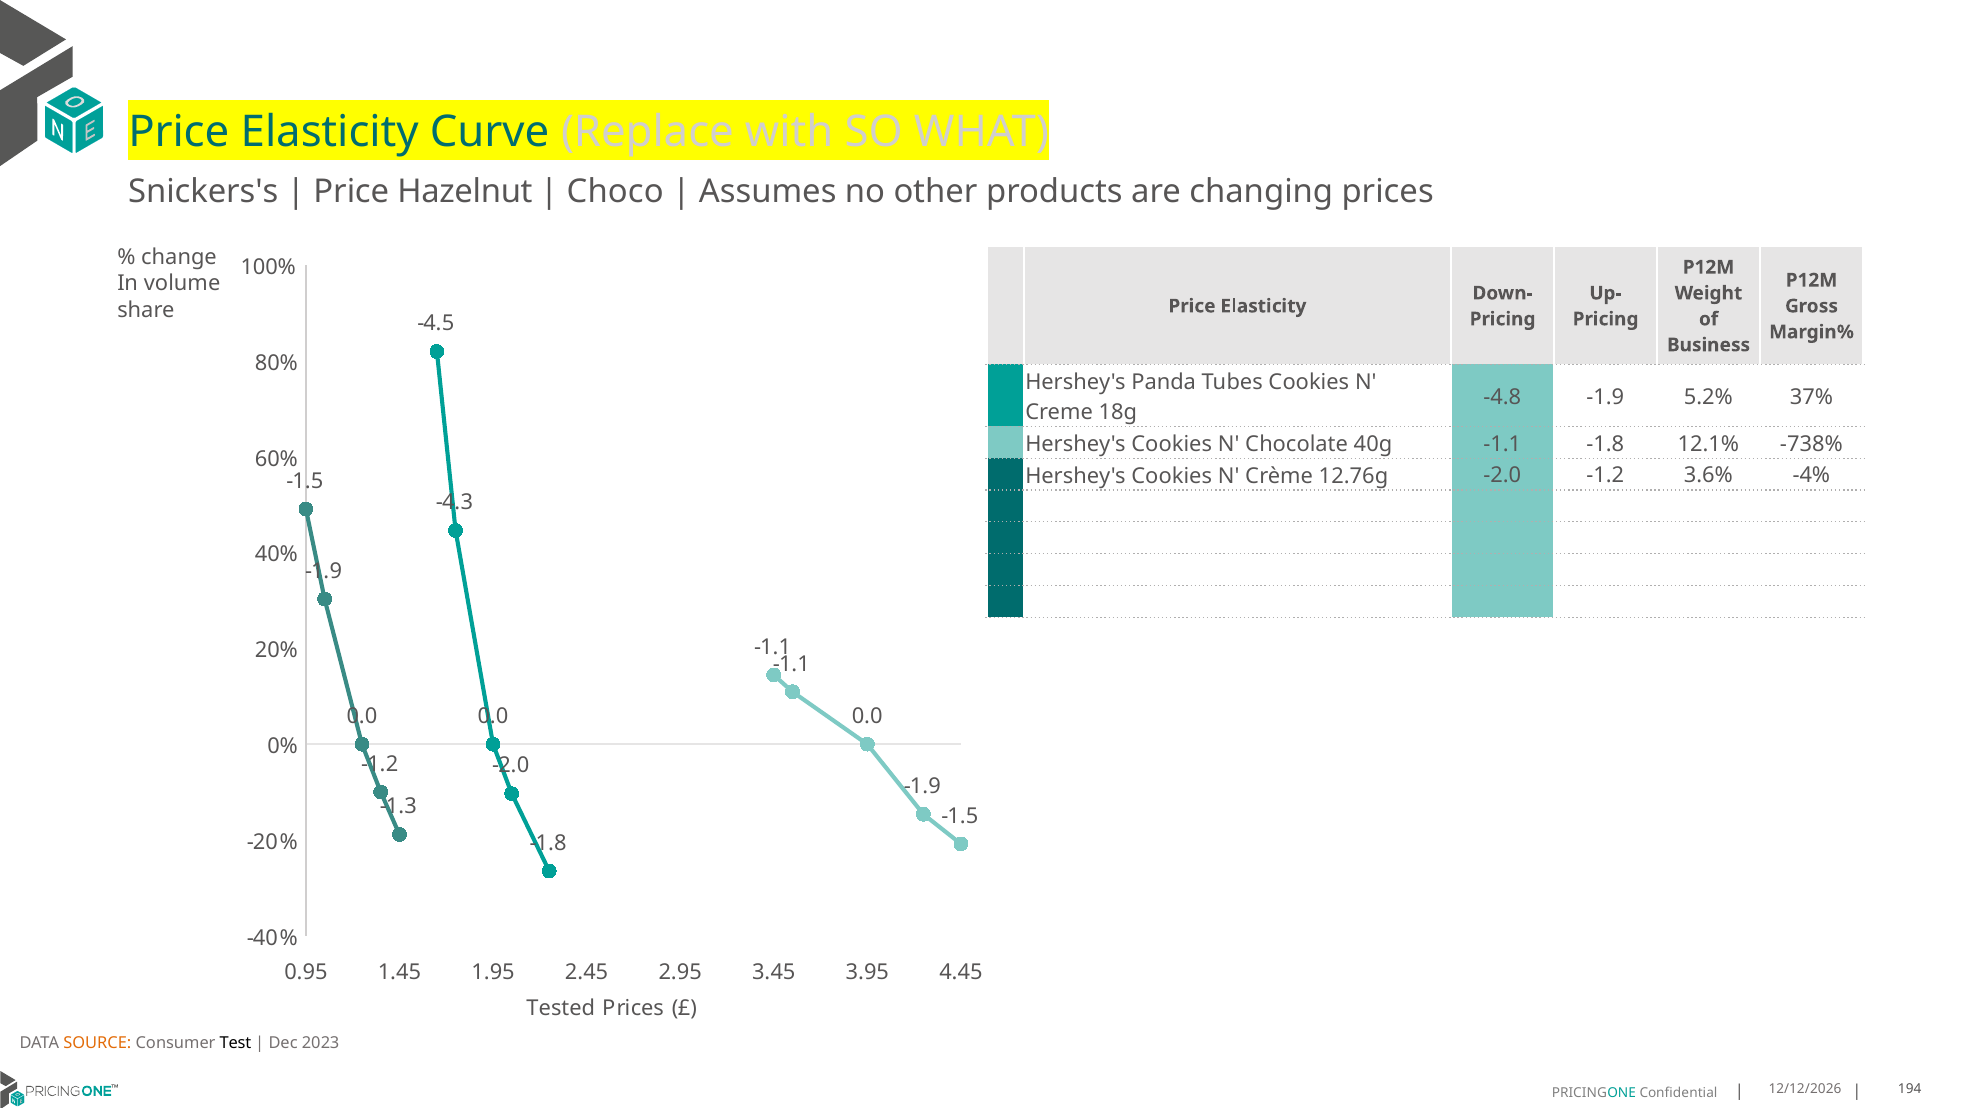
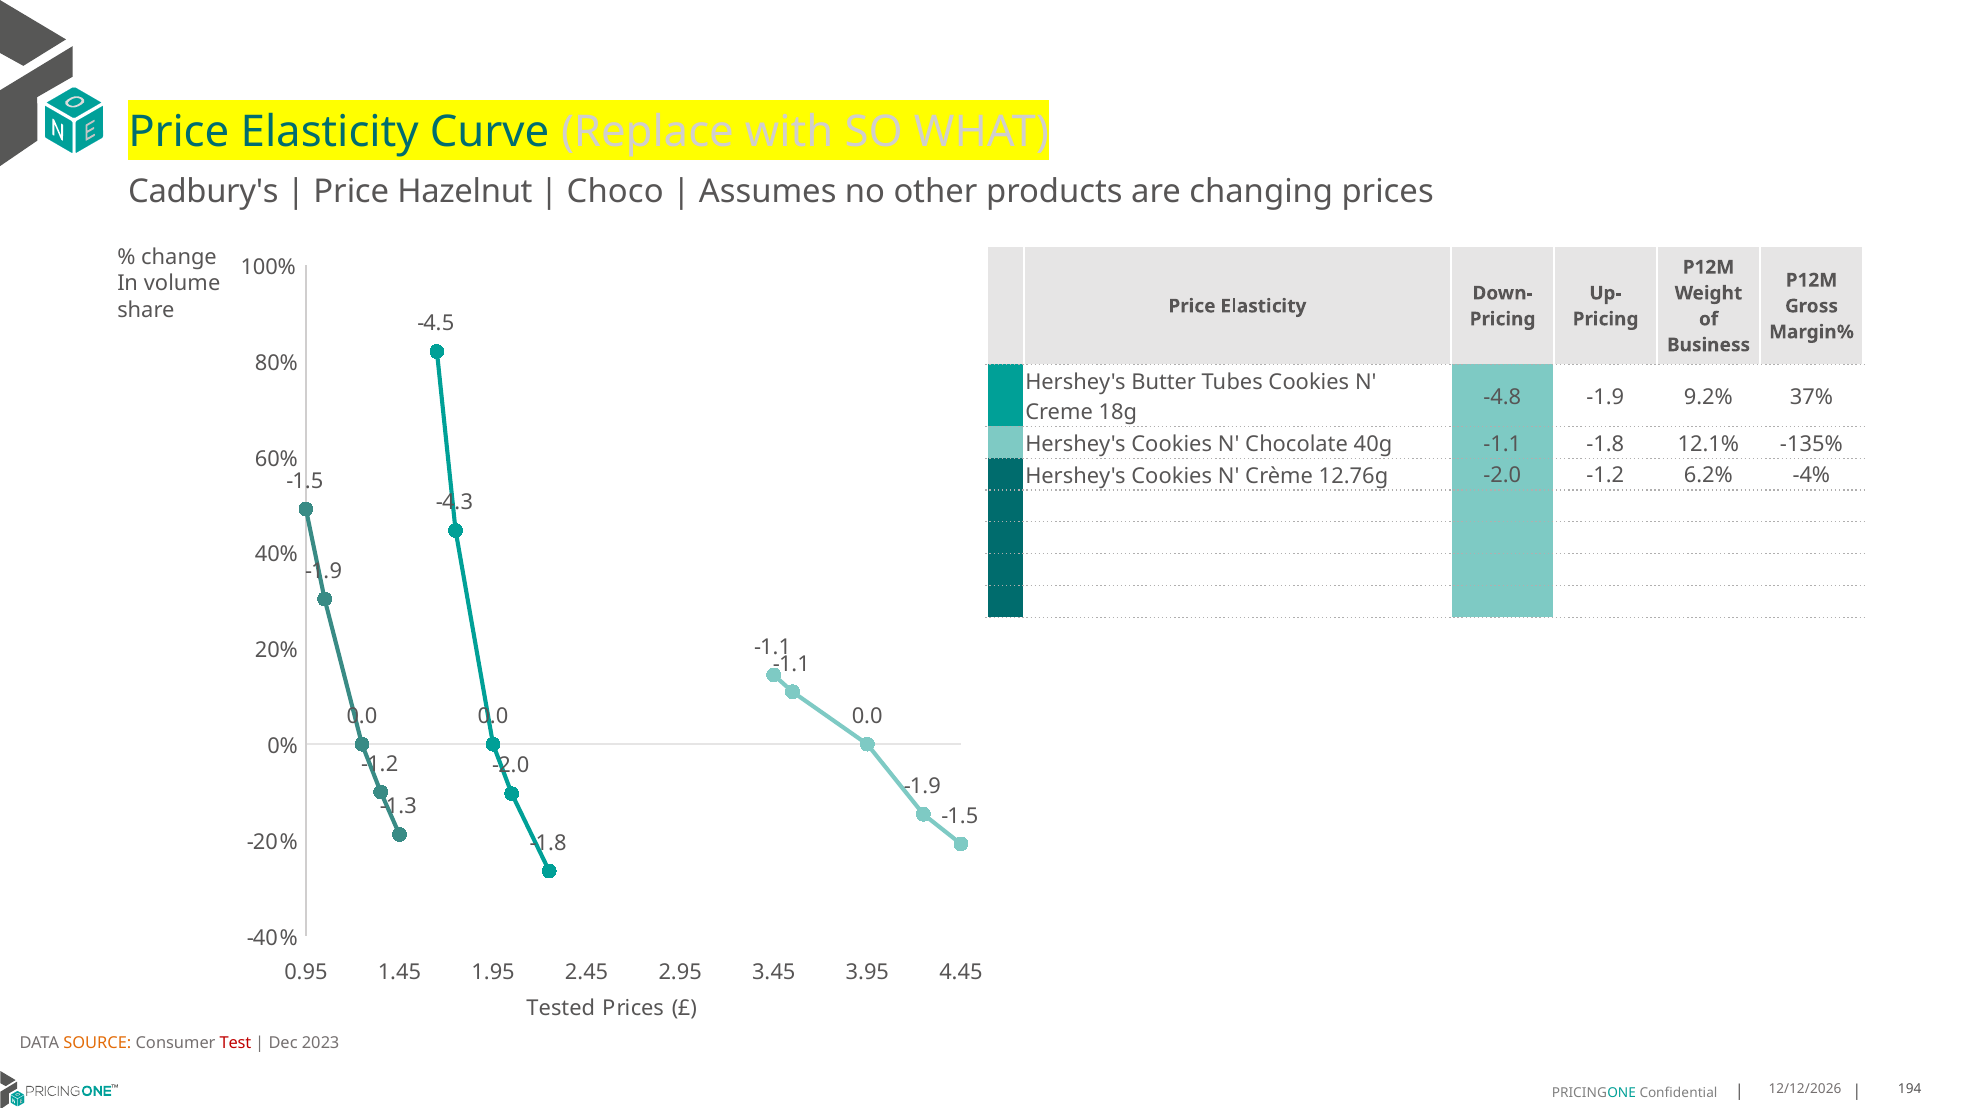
Snickers's: Snickers's -> Cadbury's
Panda: Panda -> Butter
5.2%: 5.2% -> 9.2%
-738%: -738% -> -135%
3.6%: 3.6% -> 6.2%
Test colour: black -> red
